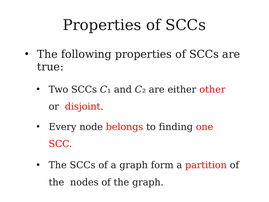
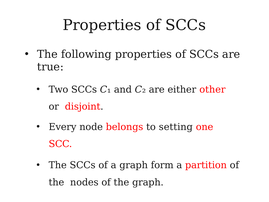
finding: finding -> setting
